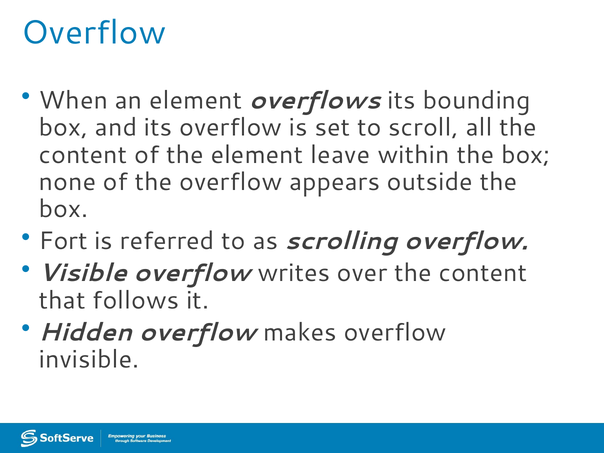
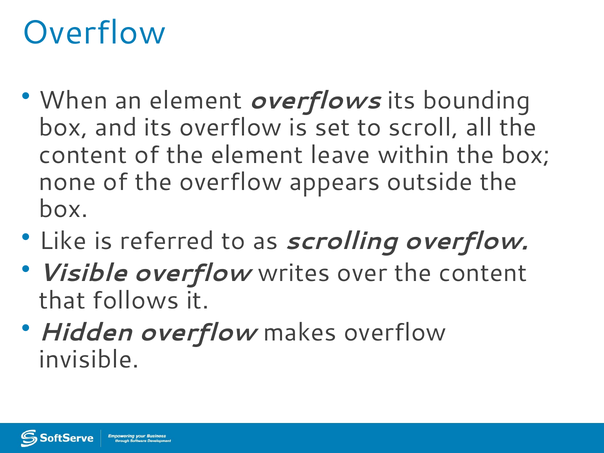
Fort: Fort -> Like
